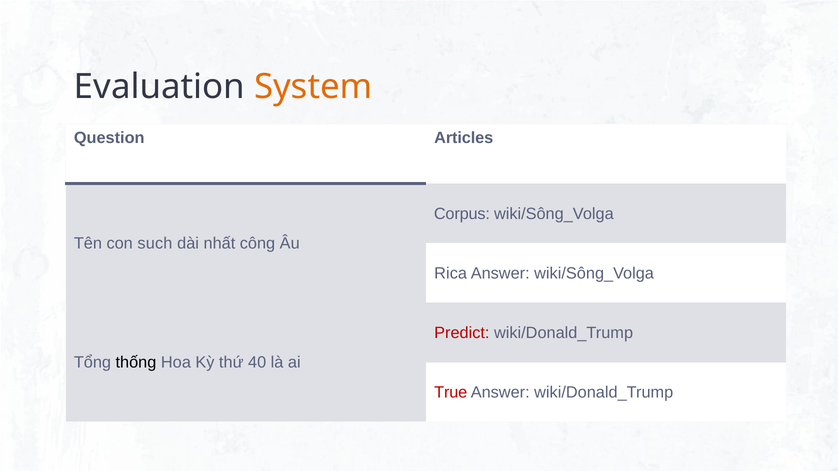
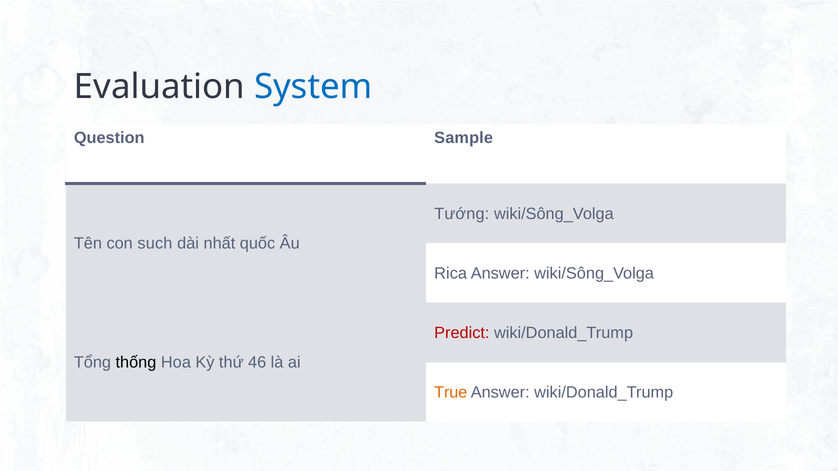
System colour: orange -> blue
Articles: Articles -> Sample
Corpus: Corpus -> Tướng
công: công -> quốc
40: 40 -> 46
True colour: red -> orange
